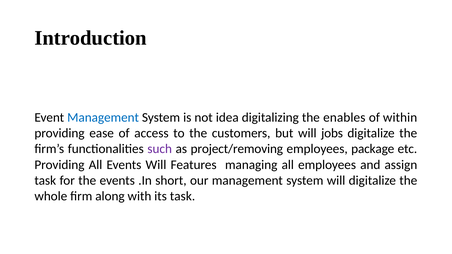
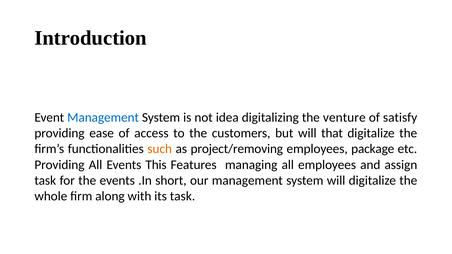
enables: enables -> venture
within: within -> satisfy
jobs: jobs -> that
such colour: purple -> orange
Events Will: Will -> This
